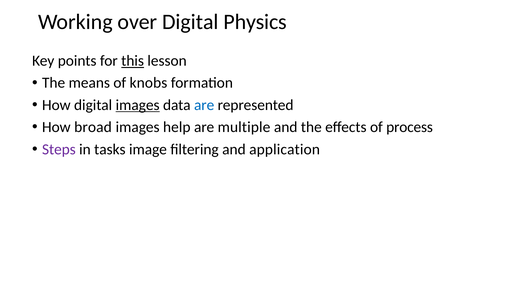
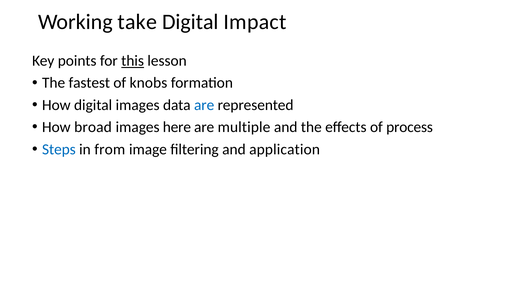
over: over -> take
Physics: Physics -> Impact
means: means -> fastest
images at (138, 105) underline: present -> none
help: help -> here
Steps colour: purple -> blue
tasks: tasks -> from
